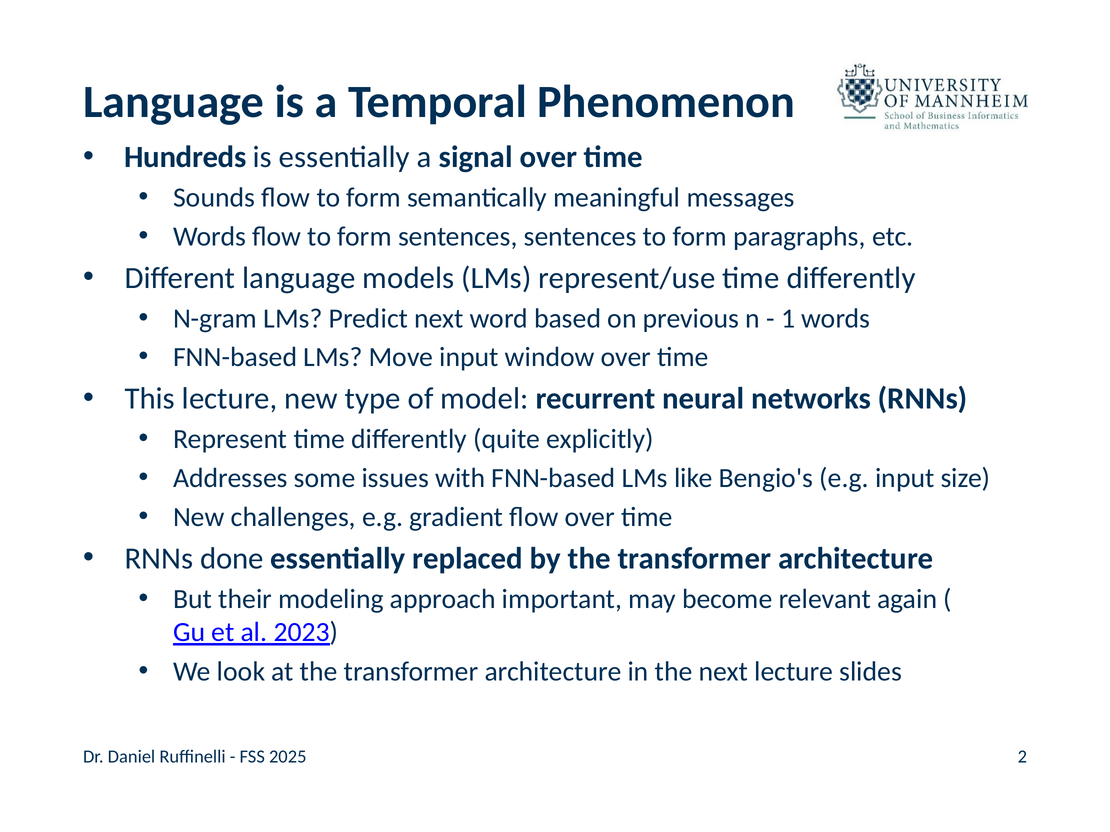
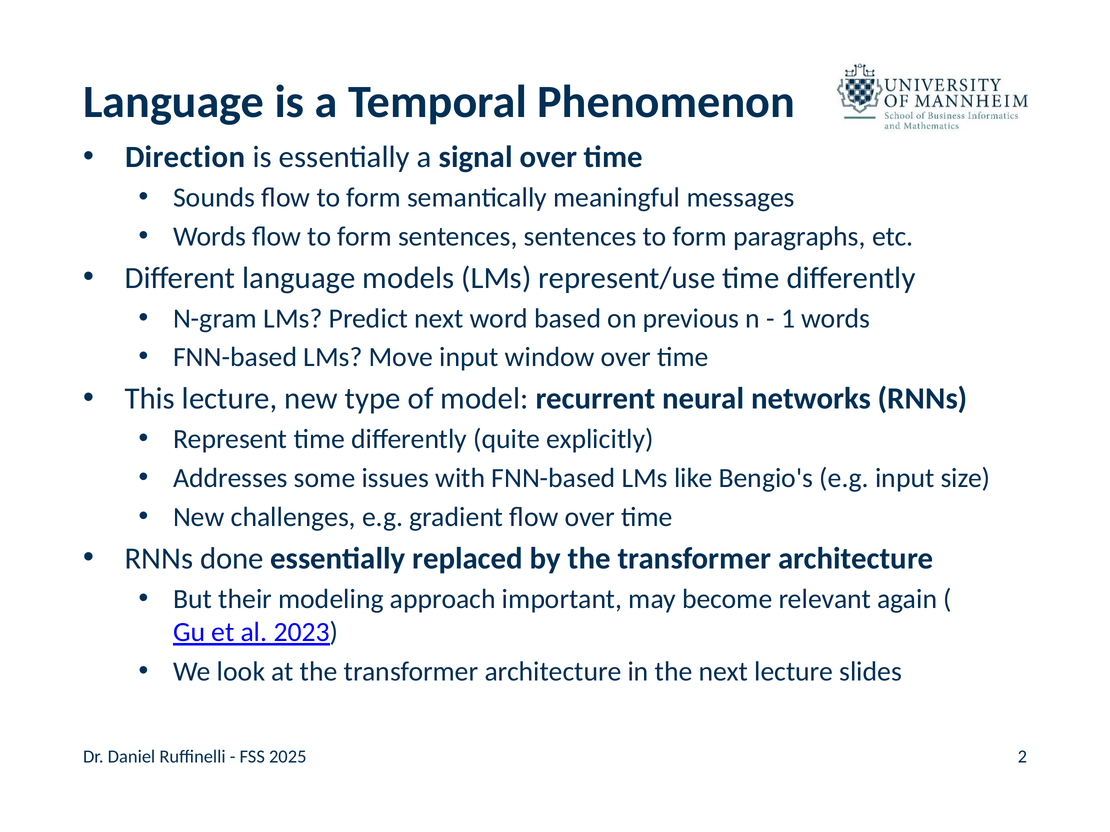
Hundreds: Hundreds -> Direction
